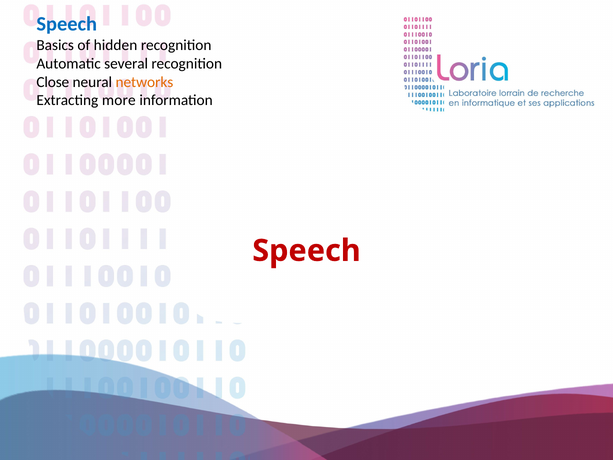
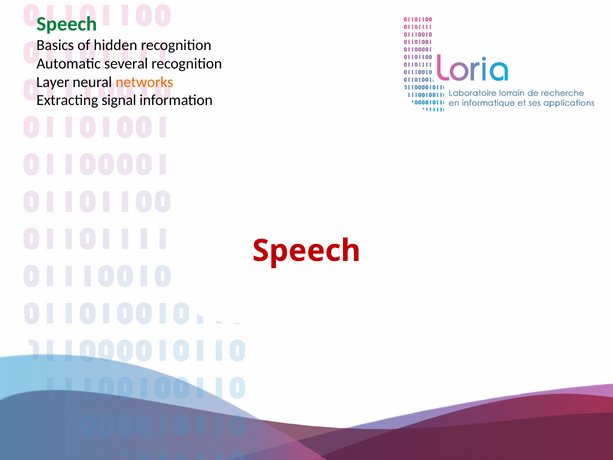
Speech at (67, 24) colour: blue -> green
Close: Close -> Layer
more: more -> signal
